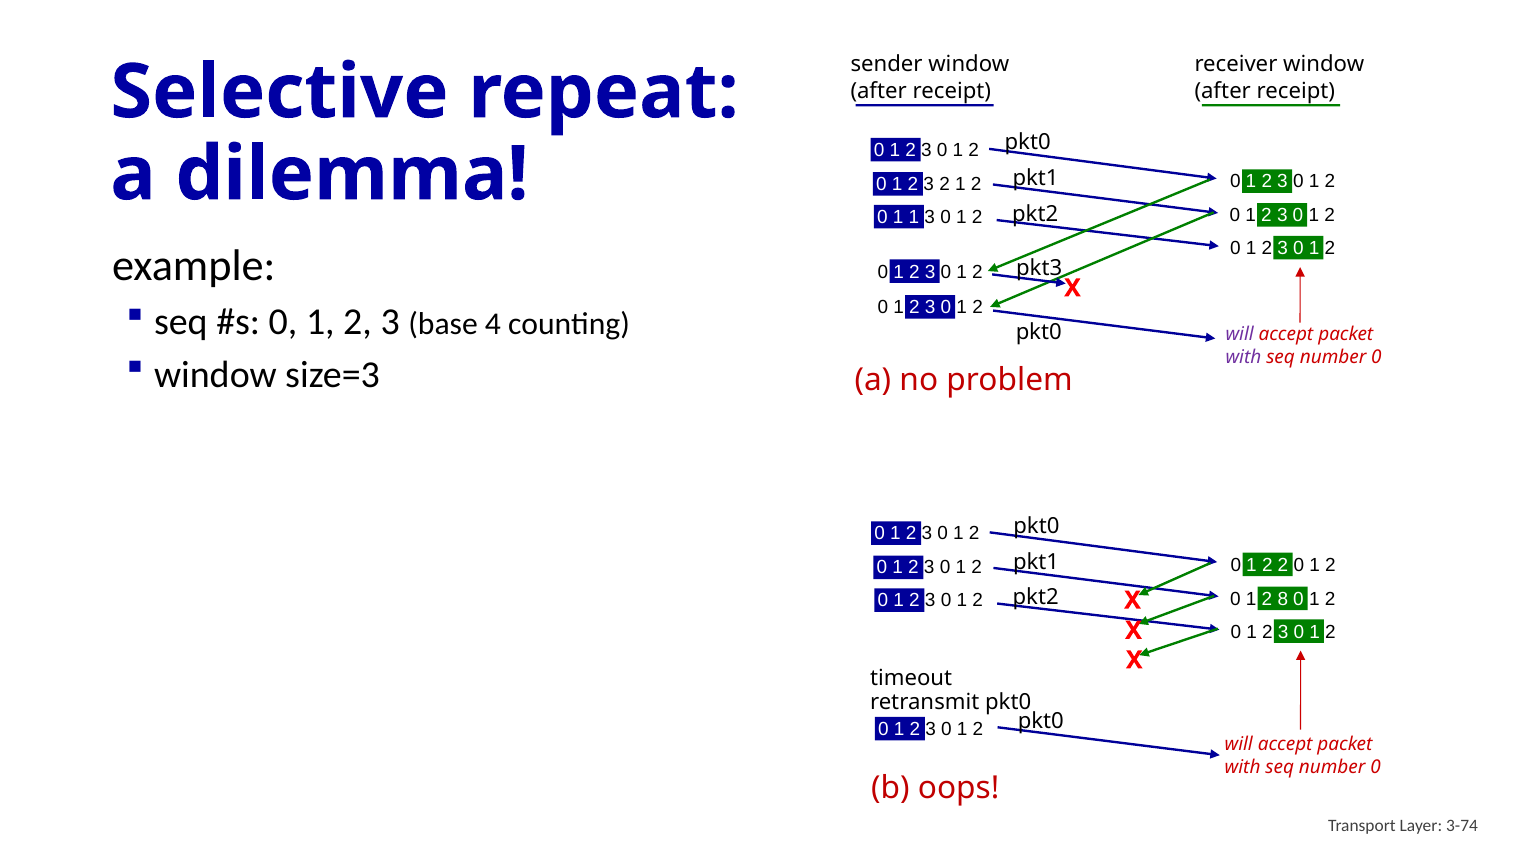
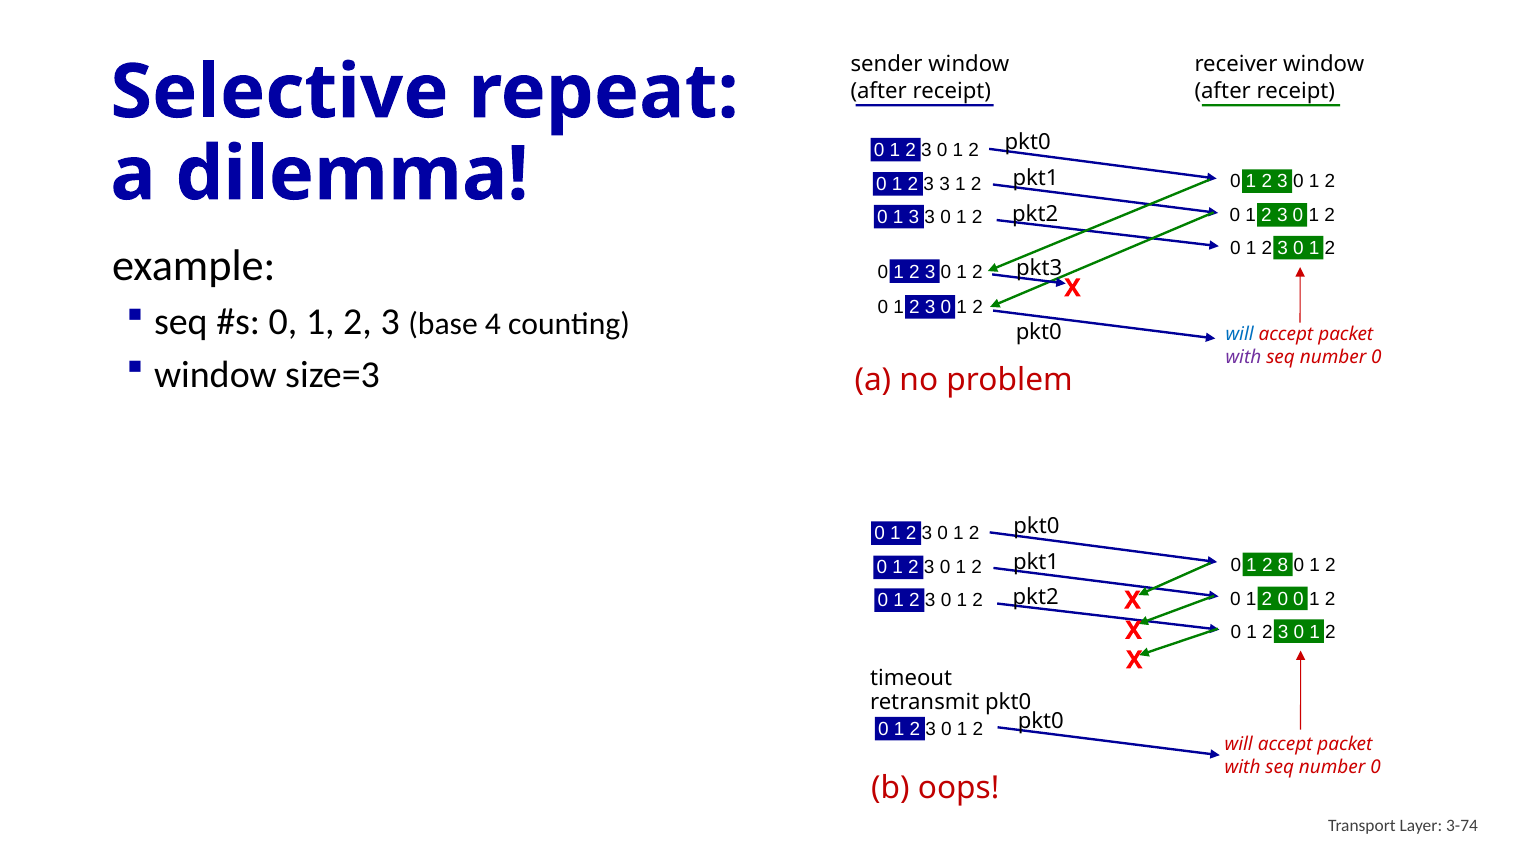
2 3 2: 2 -> 3
1 1: 1 -> 3
will at (1240, 334) colour: purple -> blue
2 2: 2 -> 8
8 at (1283, 599): 8 -> 0
